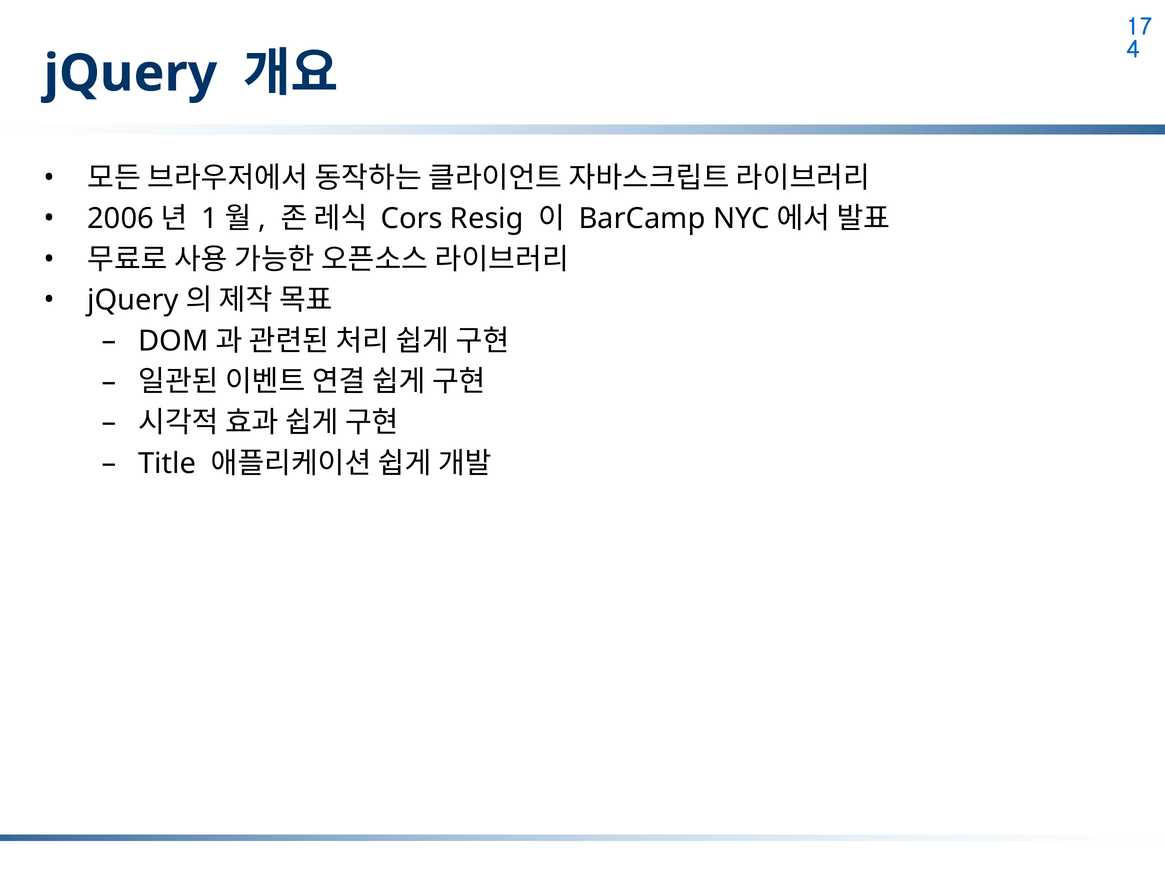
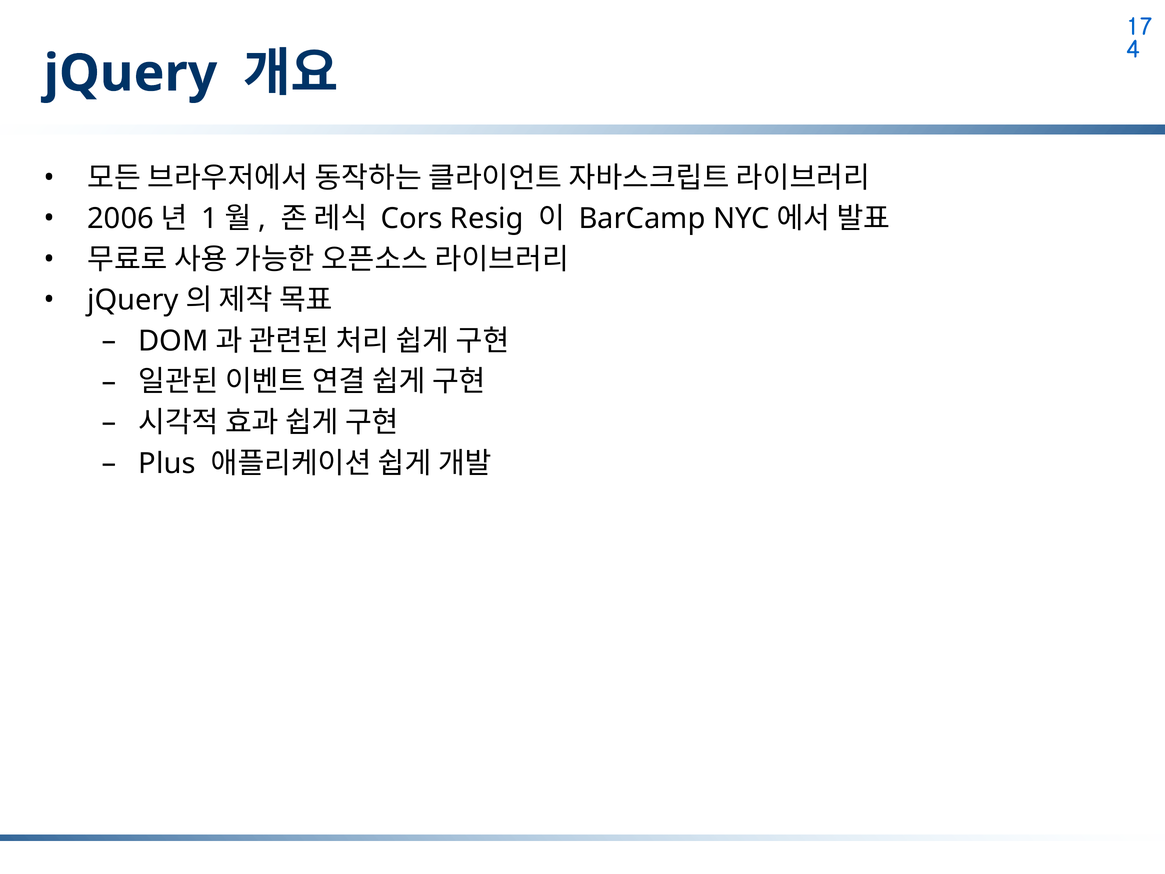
Title: Title -> Plus
